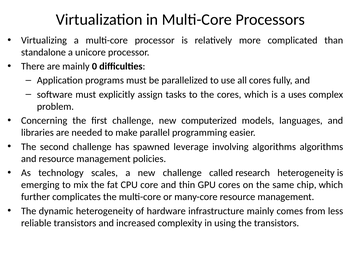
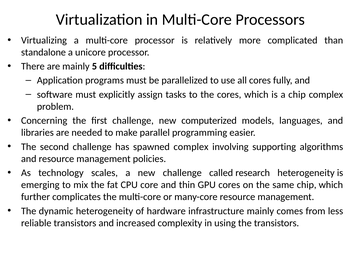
0: 0 -> 5
a uses: uses -> chip
spawned leverage: leverage -> complex
involving algorithms: algorithms -> supporting
